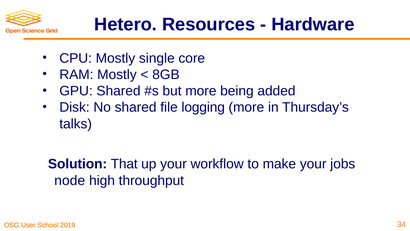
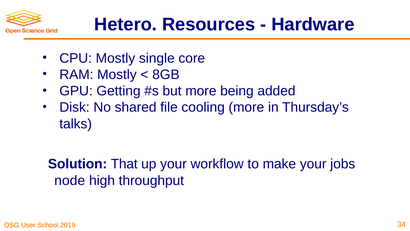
GPU Shared: Shared -> Getting
logging: logging -> cooling
